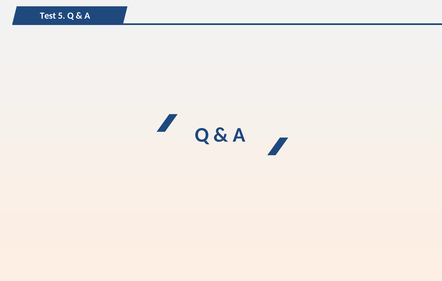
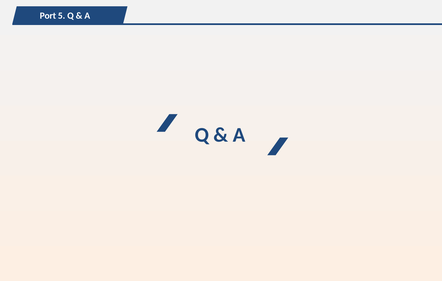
Test: Test -> Port
